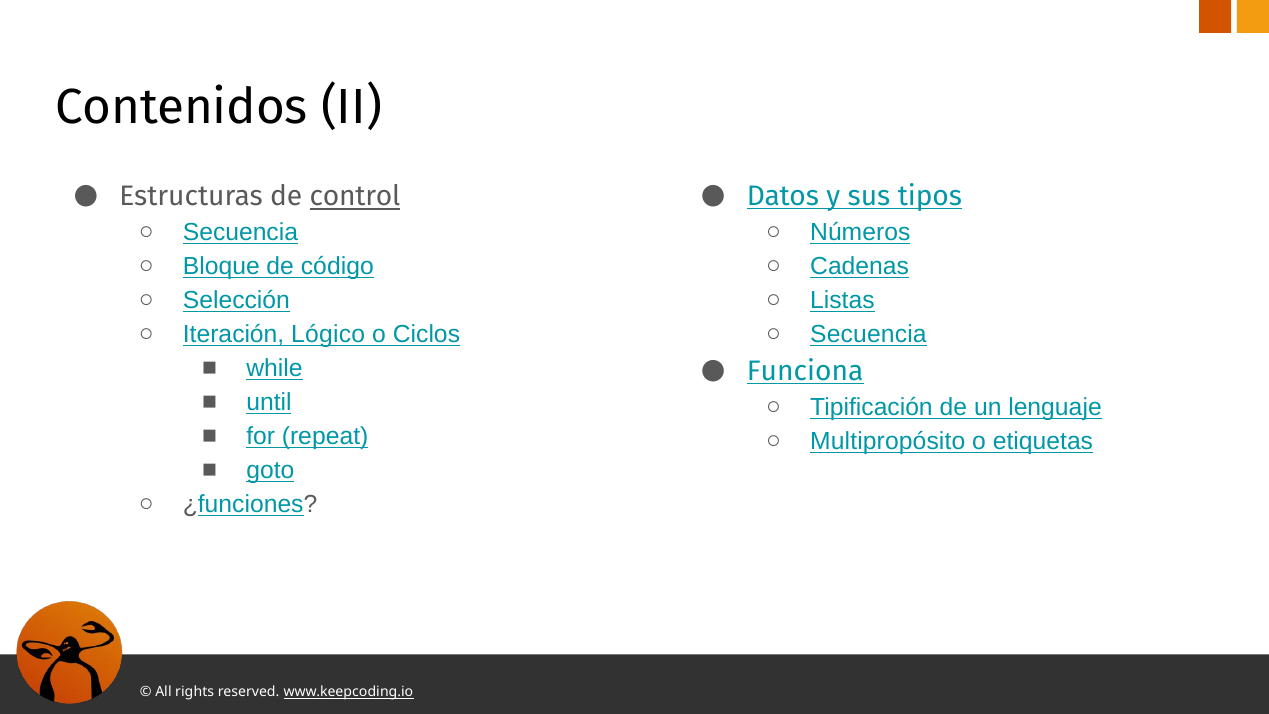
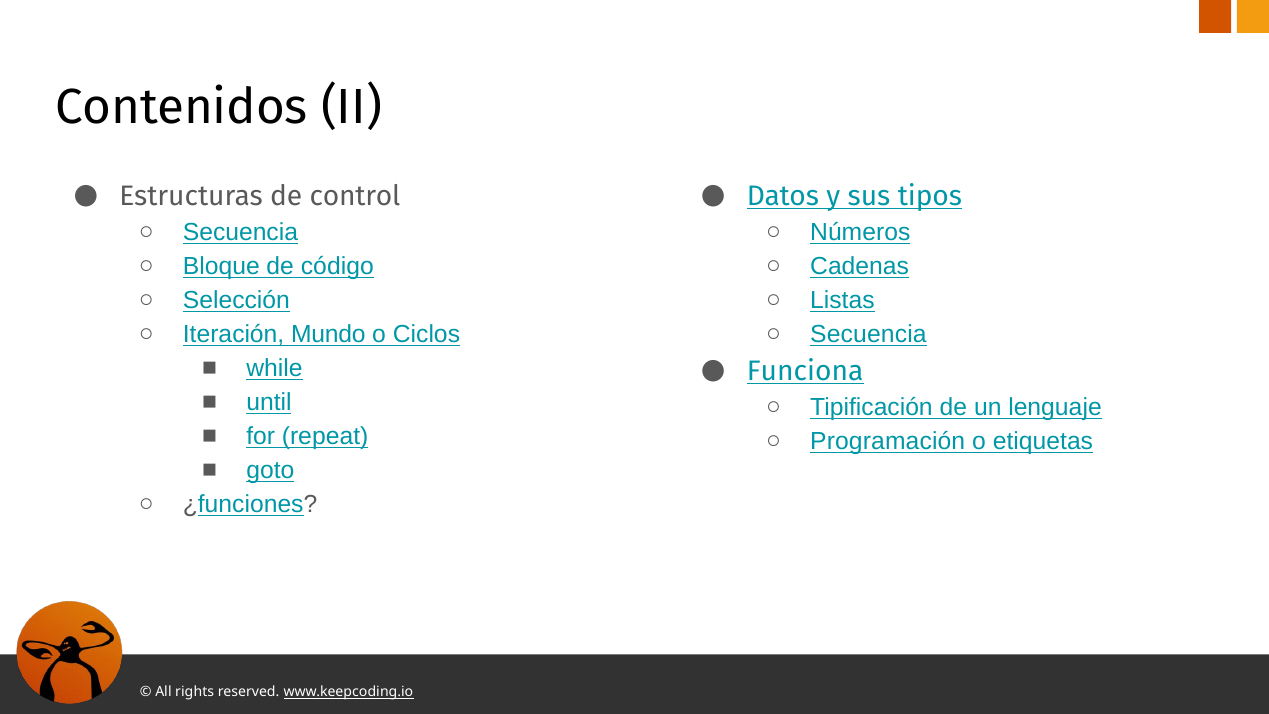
control underline: present -> none
Lógico: Lógico -> Mundo
Multipropósito: Multipropósito -> Programación
